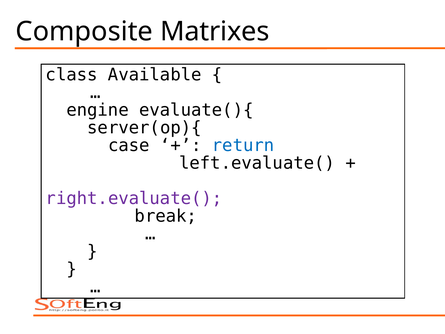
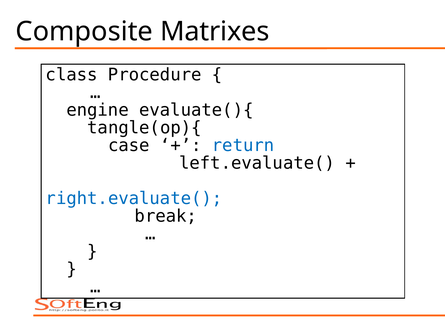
Available: Available -> Procedure
server(op){: server(op){ -> tangle(op){
right.evaluate( colour: purple -> blue
